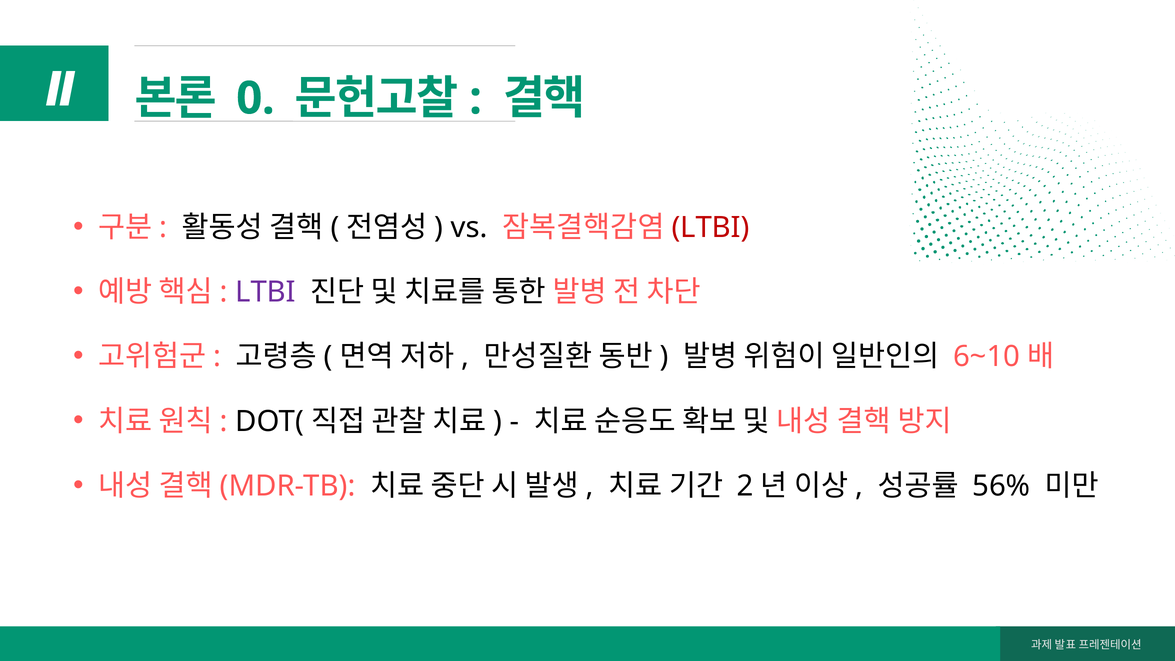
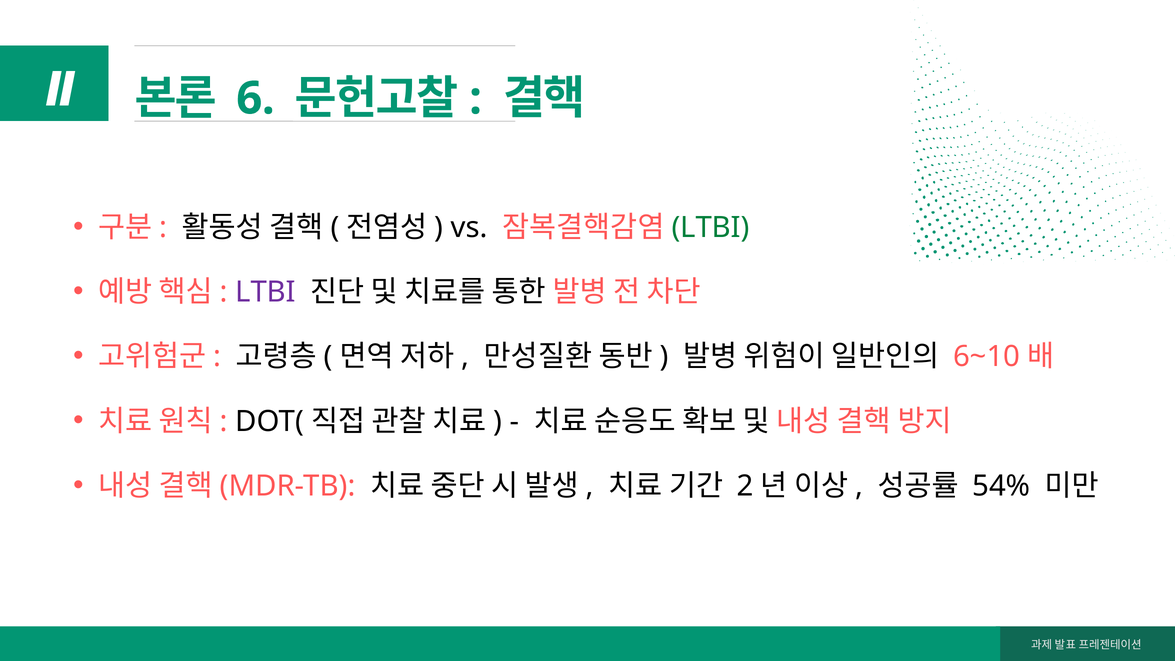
0: 0 -> 6
LTBI at (710, 227) colour: red -> green
56%: 56% -> 54%
